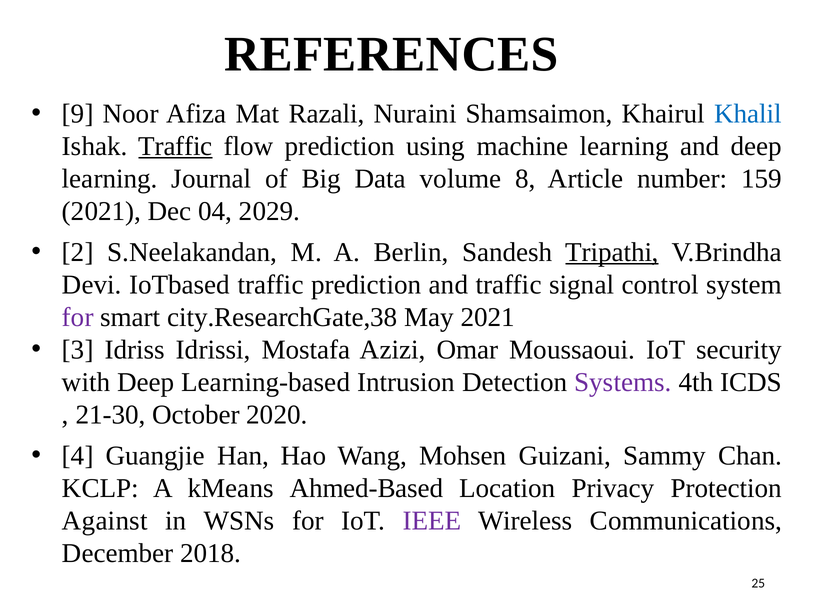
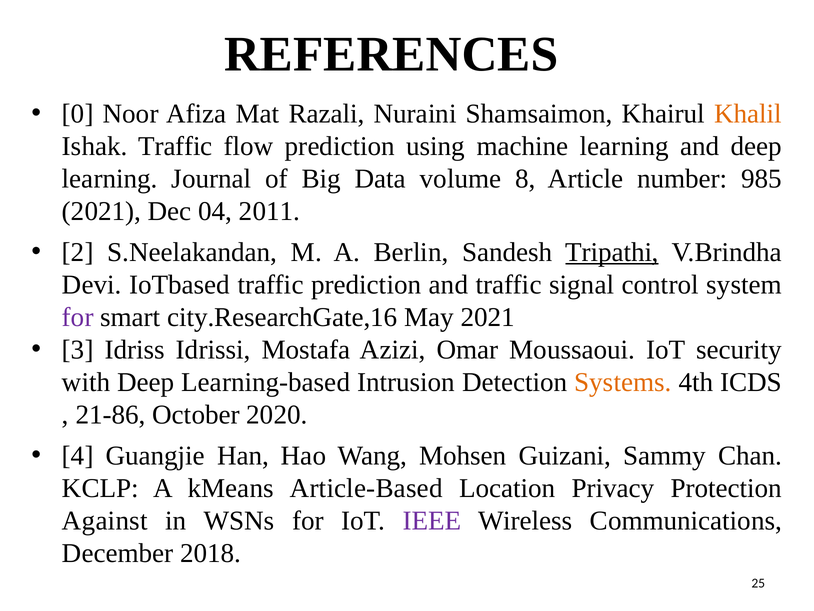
9: 9 -> 0
Khalil colour: blue -> orange
Traffic at (175, 146) underline: present -> none
159: 159 -> 985
2029: 2029 -> 2011
city.ResearchGate,38: city.ResearchGate,38 -> city.ResearchGate,16
Systems colour: purple -> orange
21-30: 21-30 -> 21-86
Ahmed-Based: Ahmed-Based -> Article-Based
